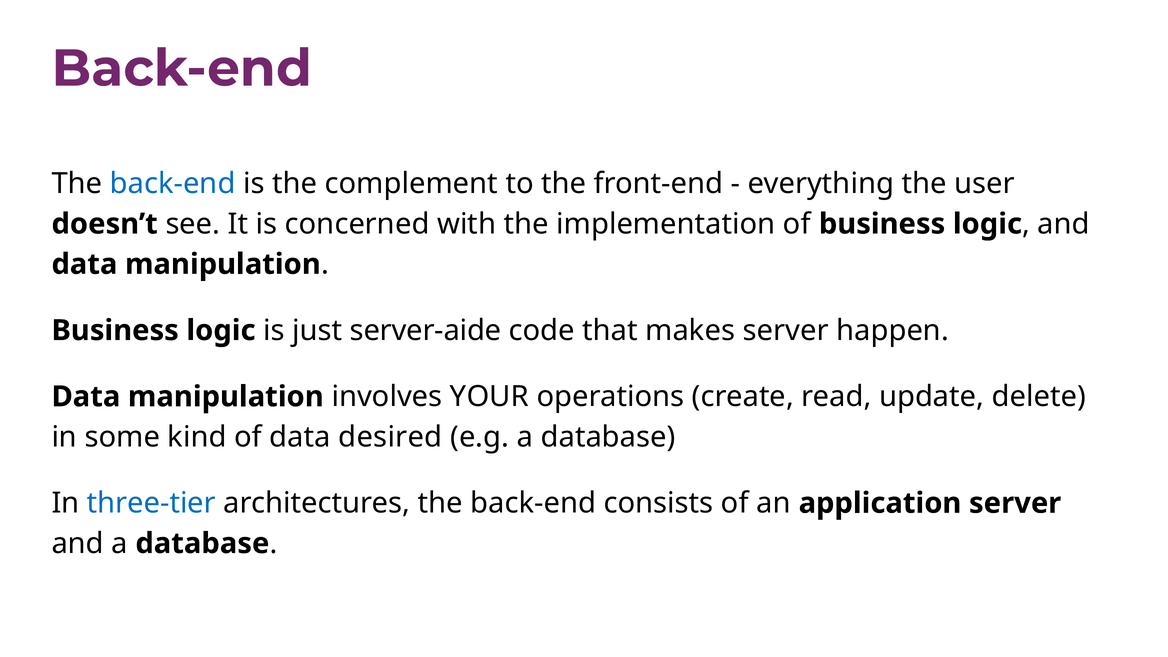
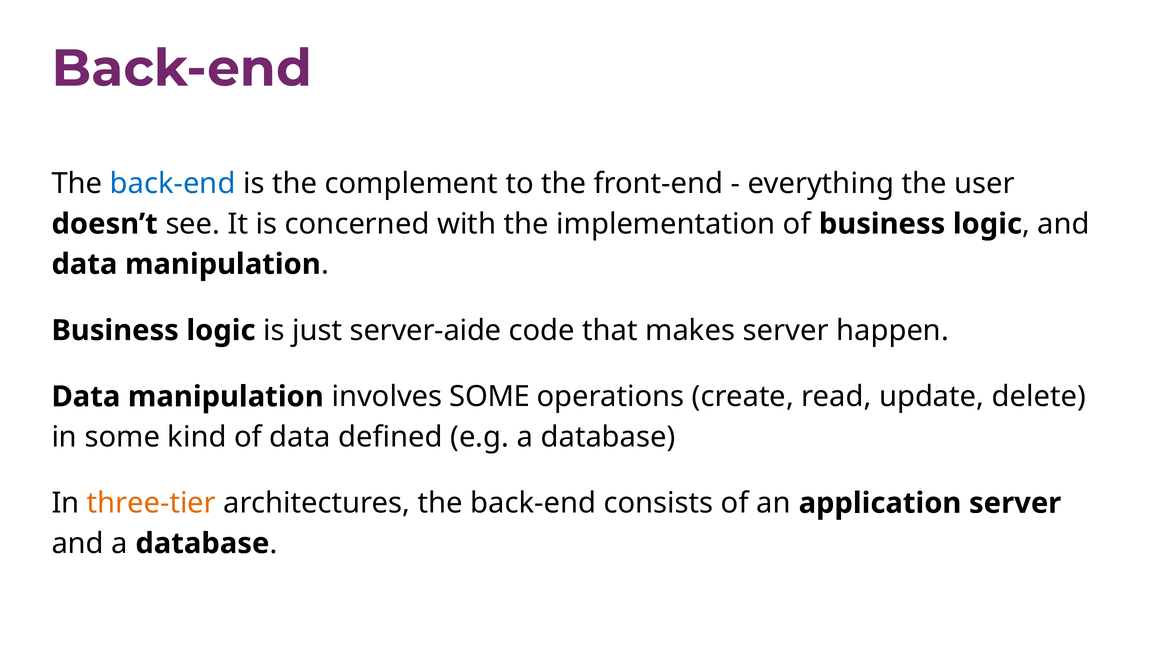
involves YOUR: YOUR -> SOME
desired: desired -> defined
three-tier colour: blue -> orange
